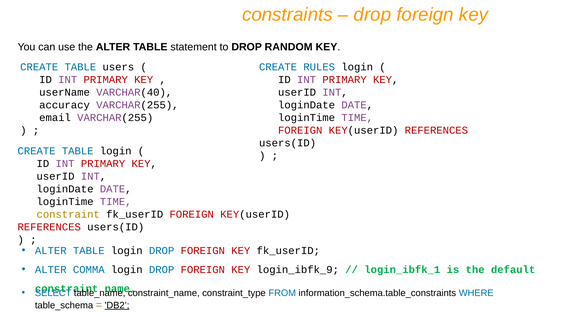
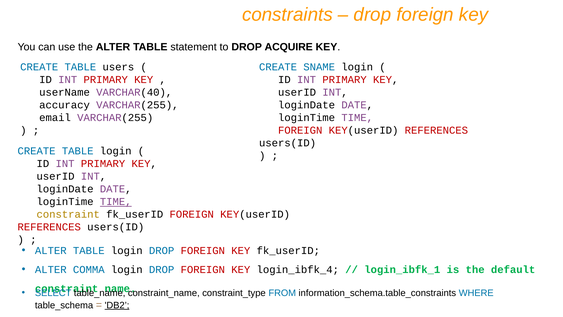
RANDOM: RANDOM -> ACQUIRE
RULES: RULES -> SNAME
TIME at (116, 202) underline: none -> present
login_ibfk_9: login_ibfk_9 -> login_ibfk_4
